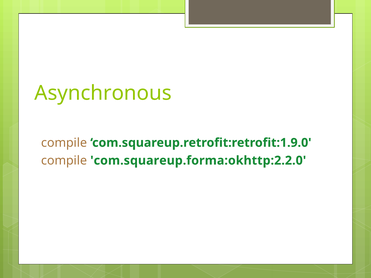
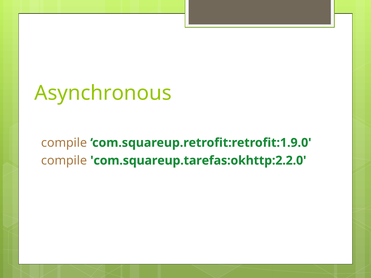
com.squareup.forma:okhttp:2.2.0: com.squareup.forma:okhttp:2.2.0 -> com.squareup.tarefas:okhttp:2.2.0
